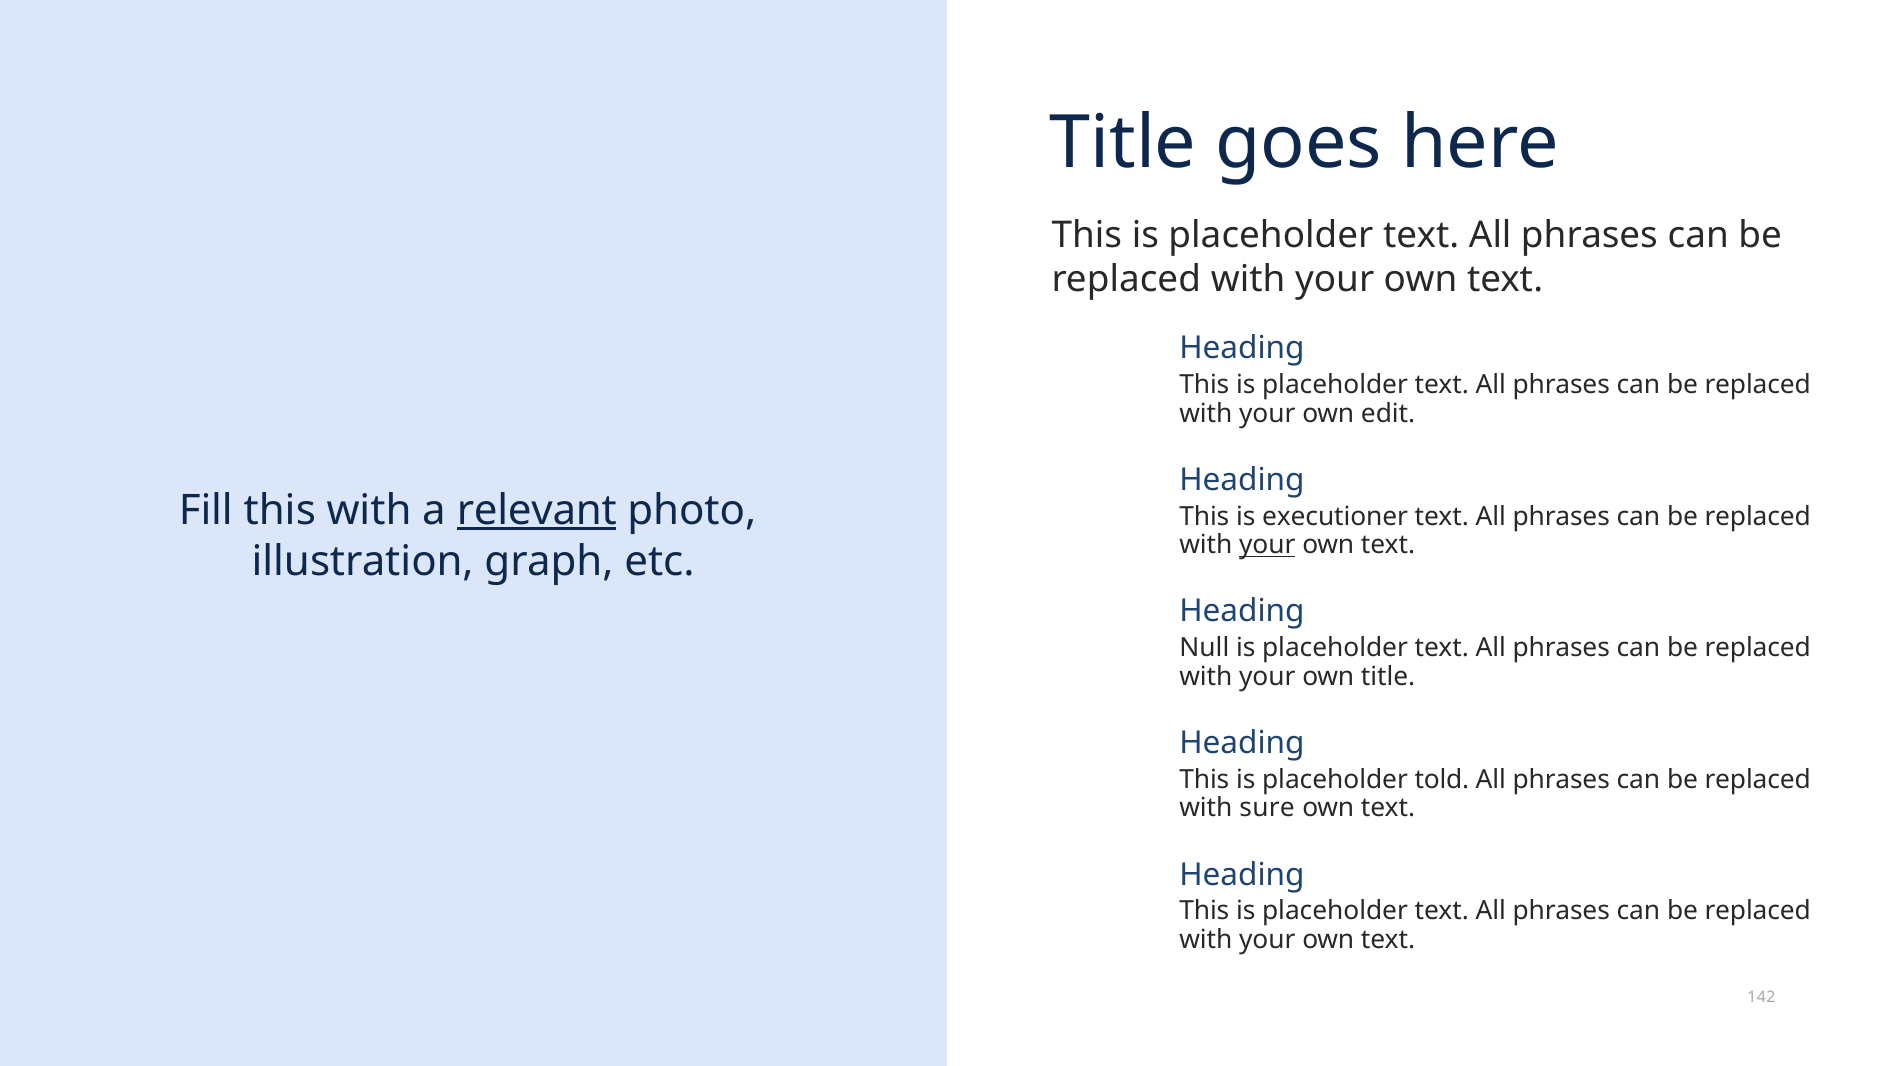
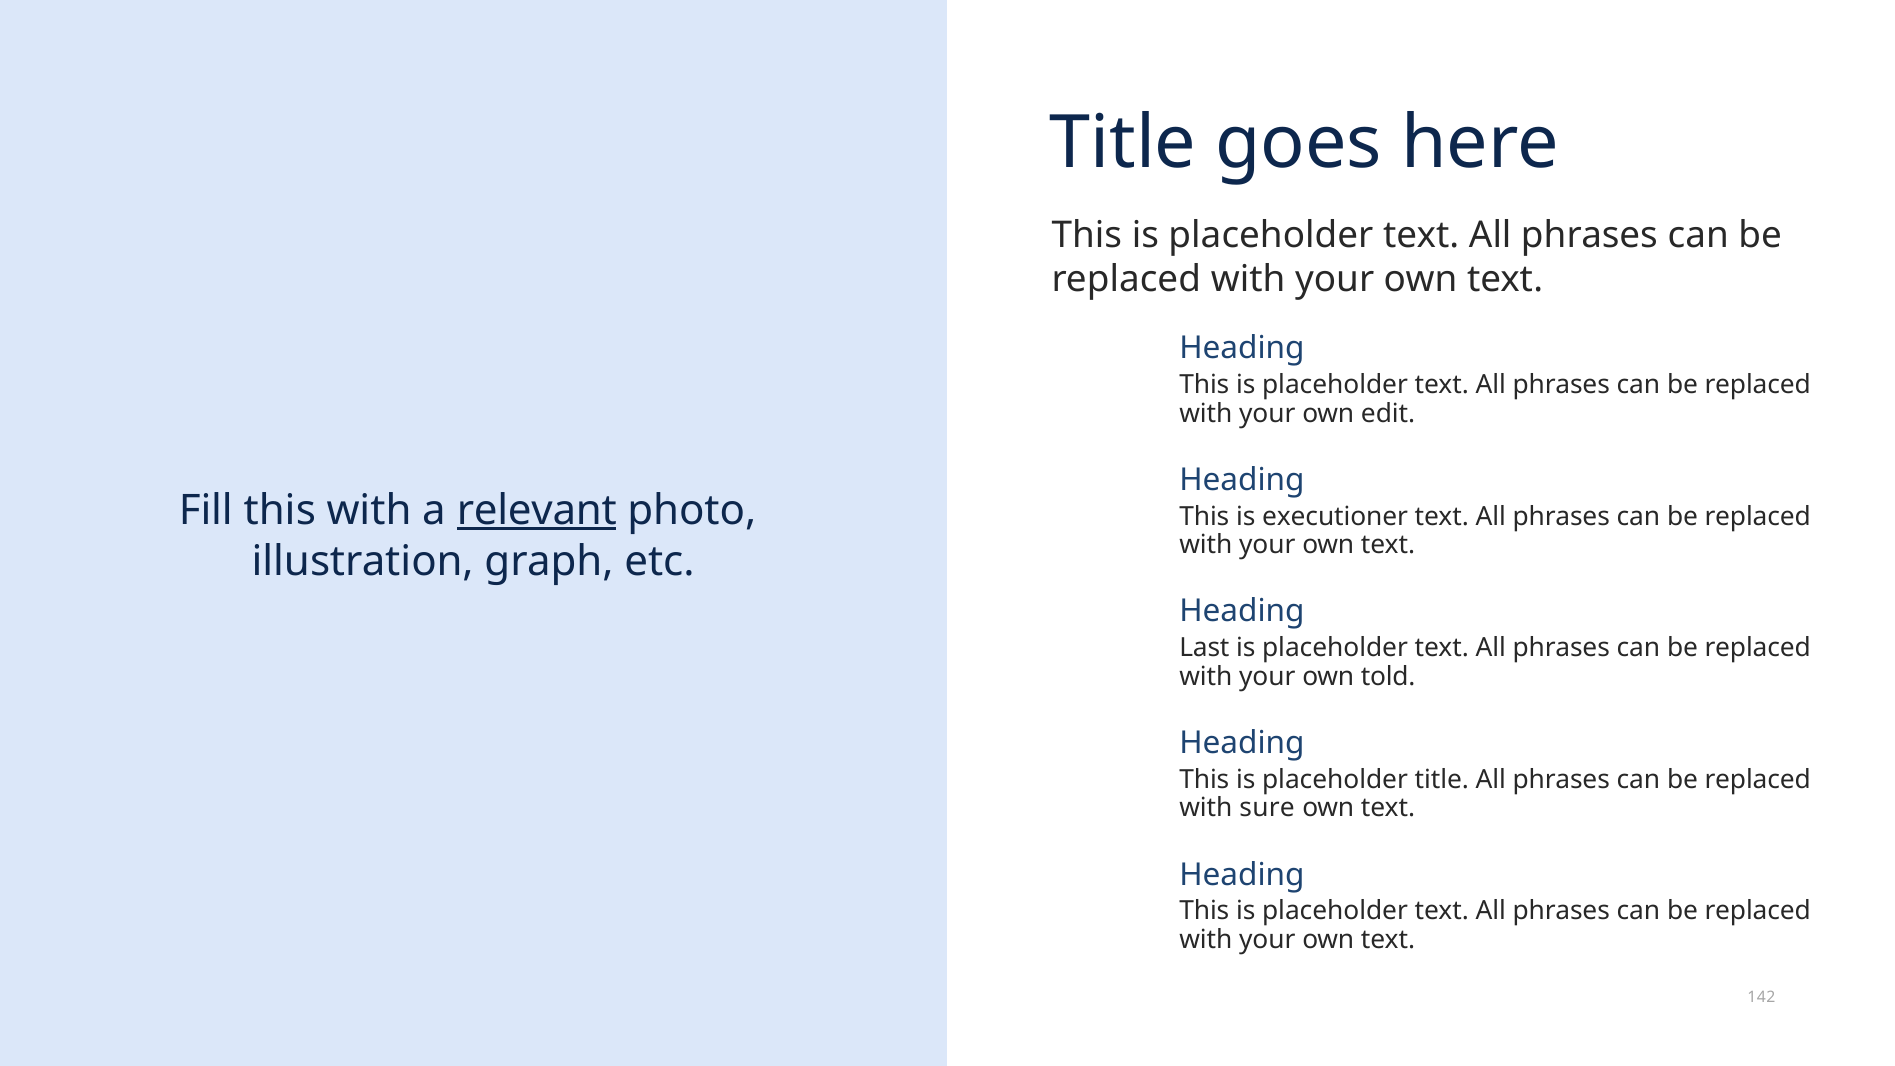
your at (1267, 545) underline: present -> none
Null: Null -> Last
own title: title -> told
placeholder told: told -> title
